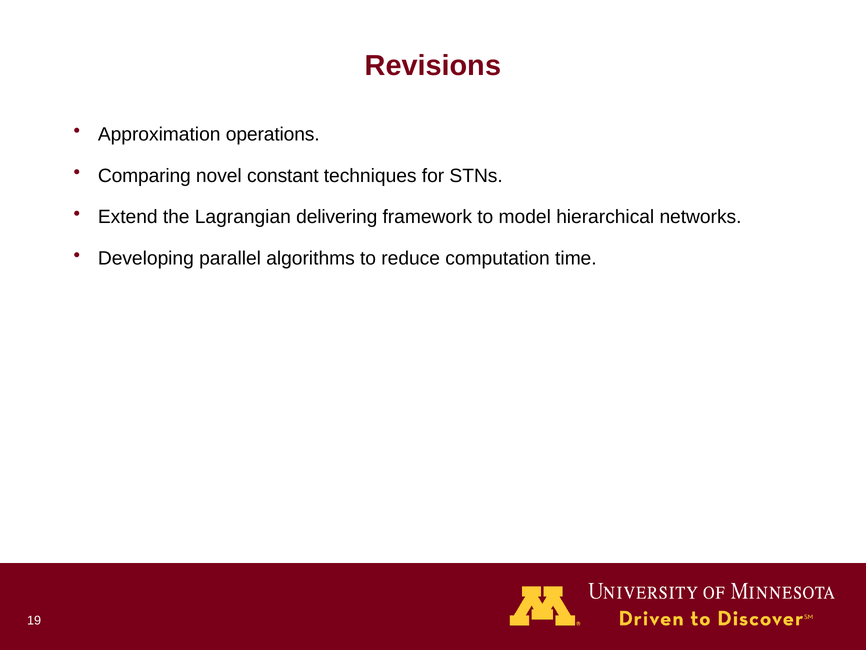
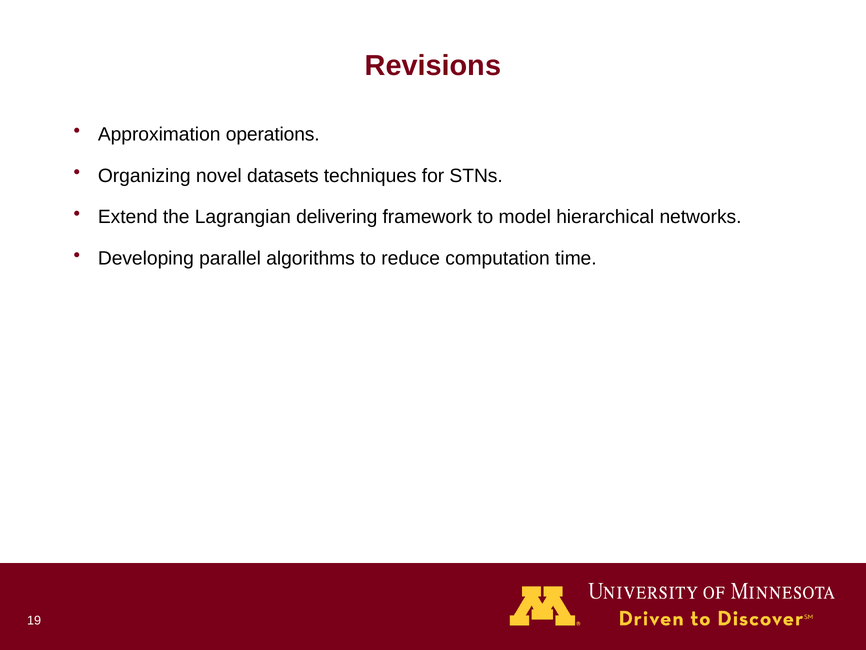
Comparing: Comparing -> Organizing
constant: constant -> datasets
